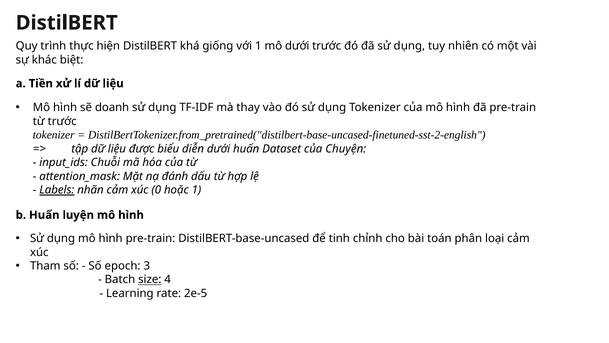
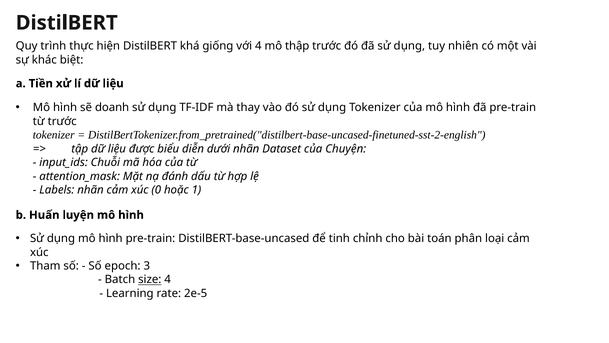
với 1: 1 -> 4
mô dưới: dưới -> thập
dưới huấn: huấn -> nhãn
Labels underline: present -> none
